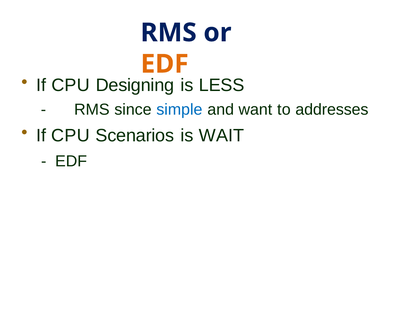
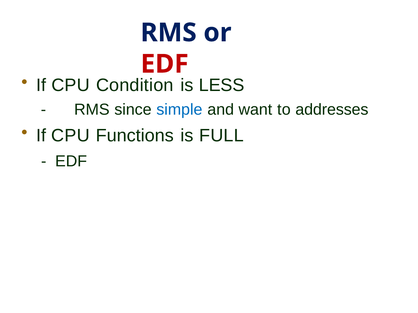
EDF at (165, 64) colour: orange -> red
Designing: Designing -> Condition
Scenarios: Scenarios -> Functions
WAIT: WAIT -> FULL
